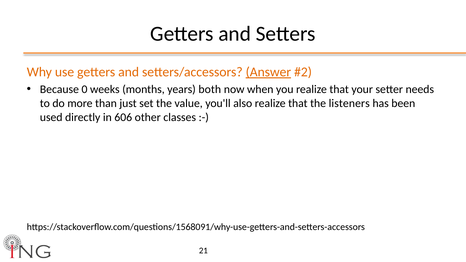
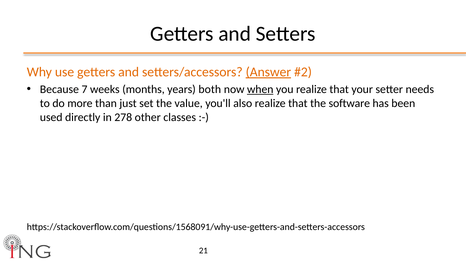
0: 0 -> 7
when underline: none -> present
listeners: listeners -> software
606: 606 -> 278
